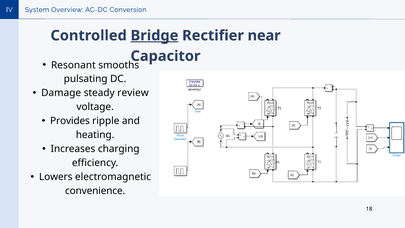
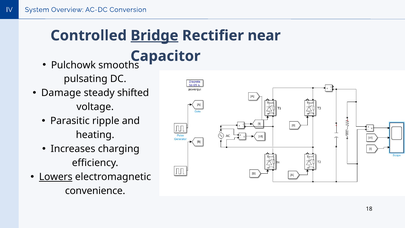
Resonant: Resonant -> Pulchowk
review: review -> shifted
Provides: Provides -> Parasitic
Lowers underline: none -> present
